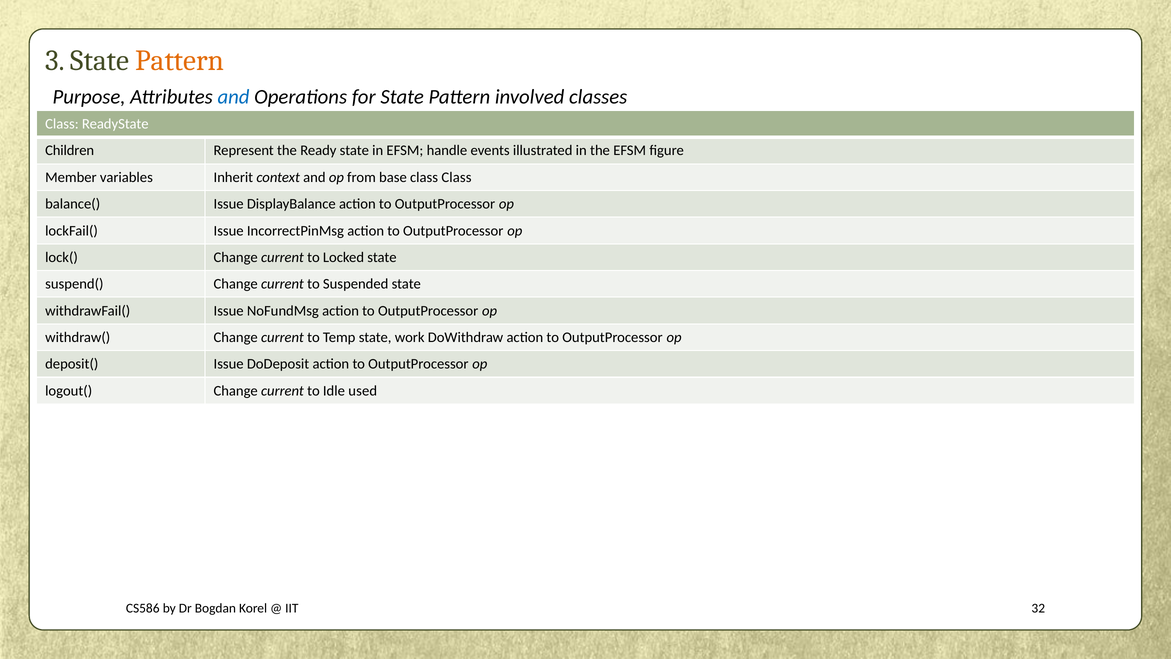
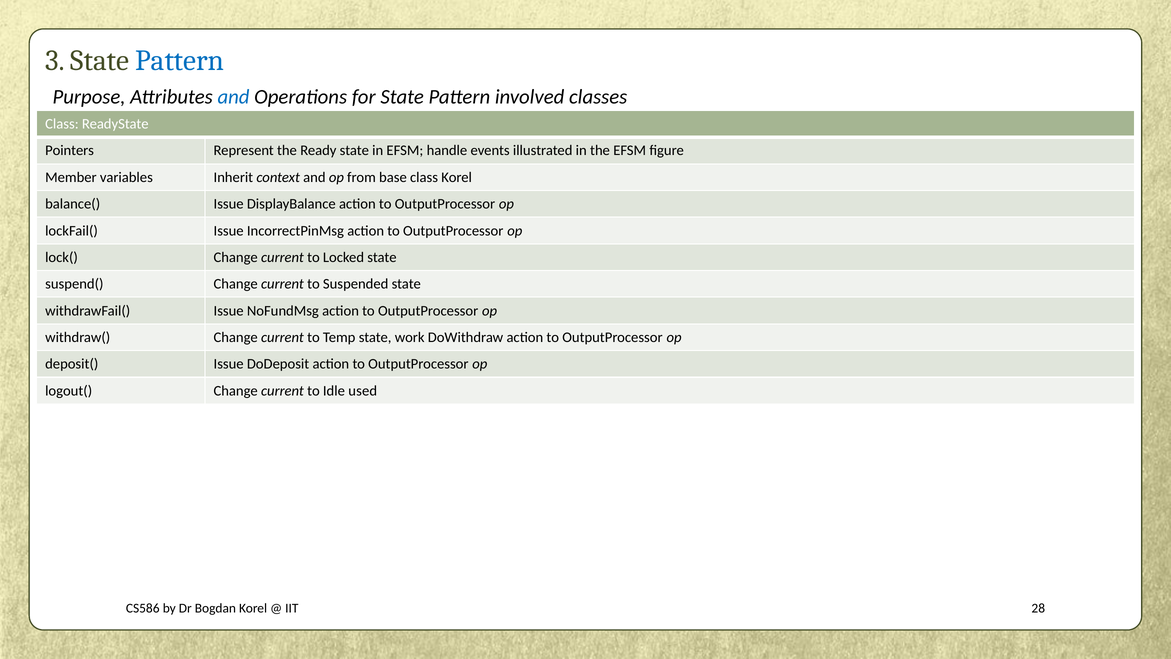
Pattern at (180, 61) colour: orange -> blue
Children: Children -> Pointers
class Class: Class -> Korel
32: 32 -> 28
